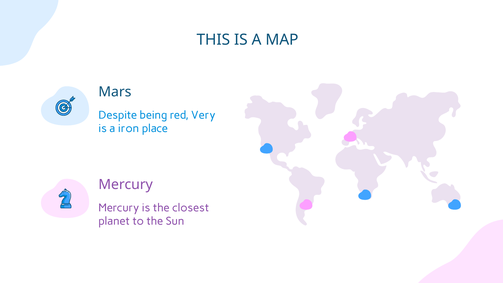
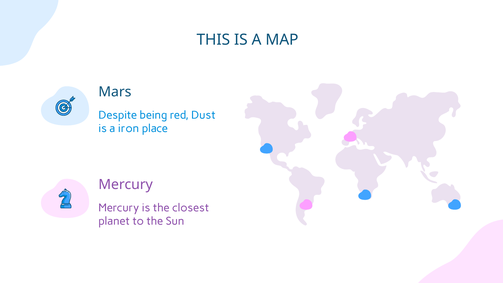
Very: Very -> Dust
